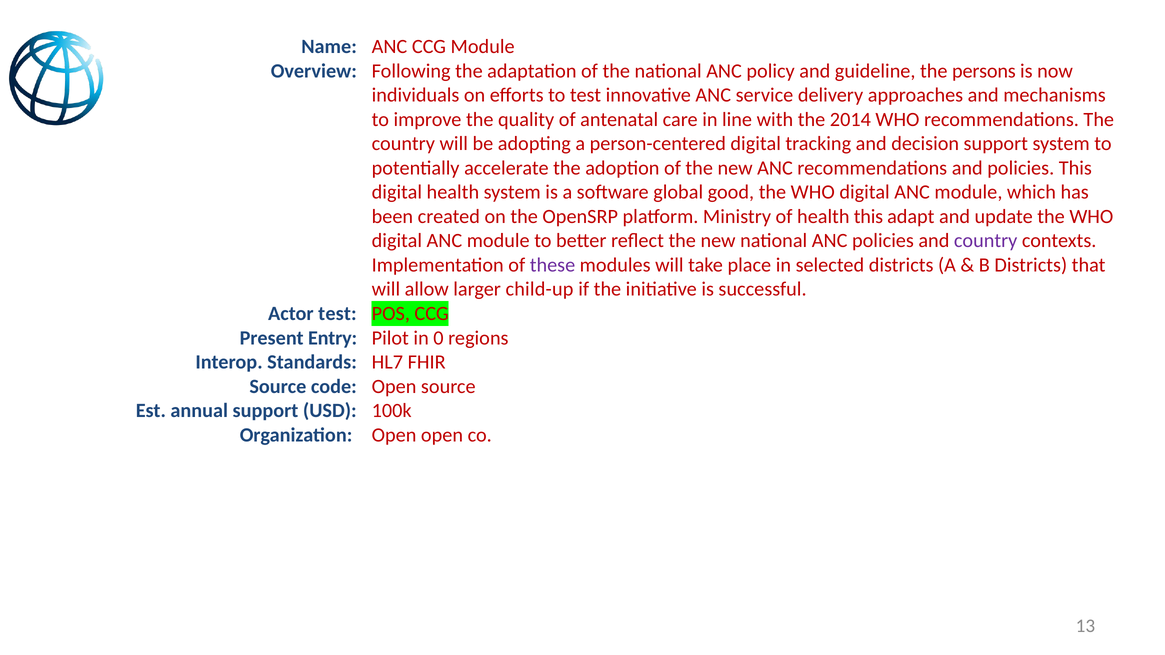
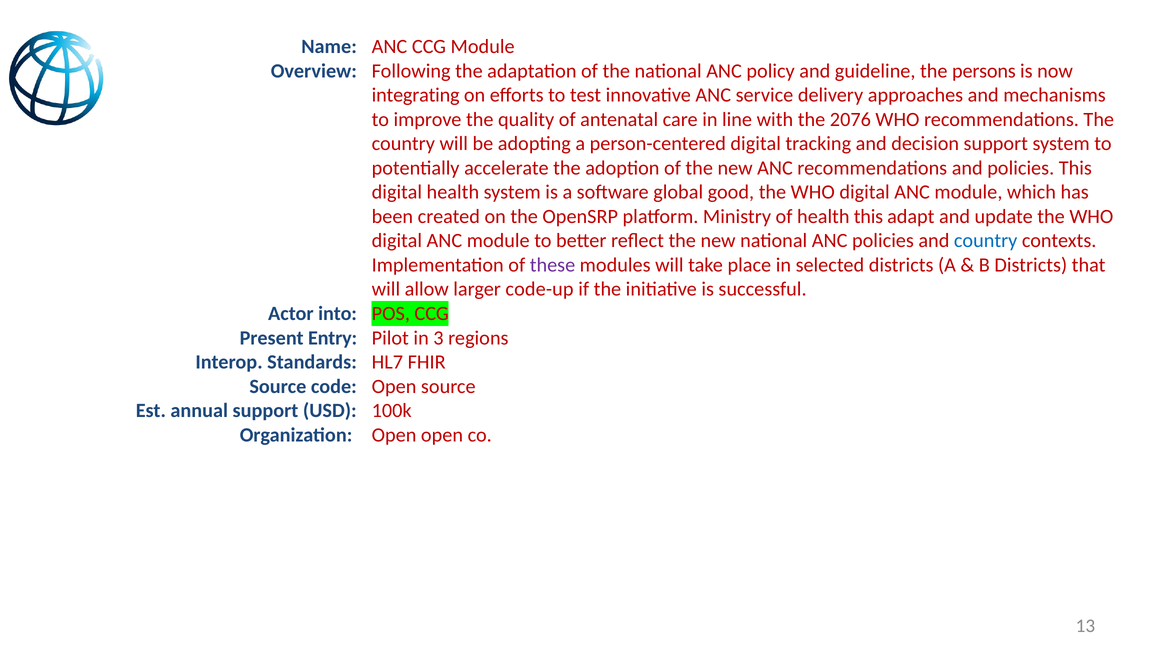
individuals: individuals -> integrating
2014: 2014 -> 2076
country at (986, 241) colour: purple -> blue
child-up: child-up -> code-up
Actor test: test -> into
0: 0 -> 3
